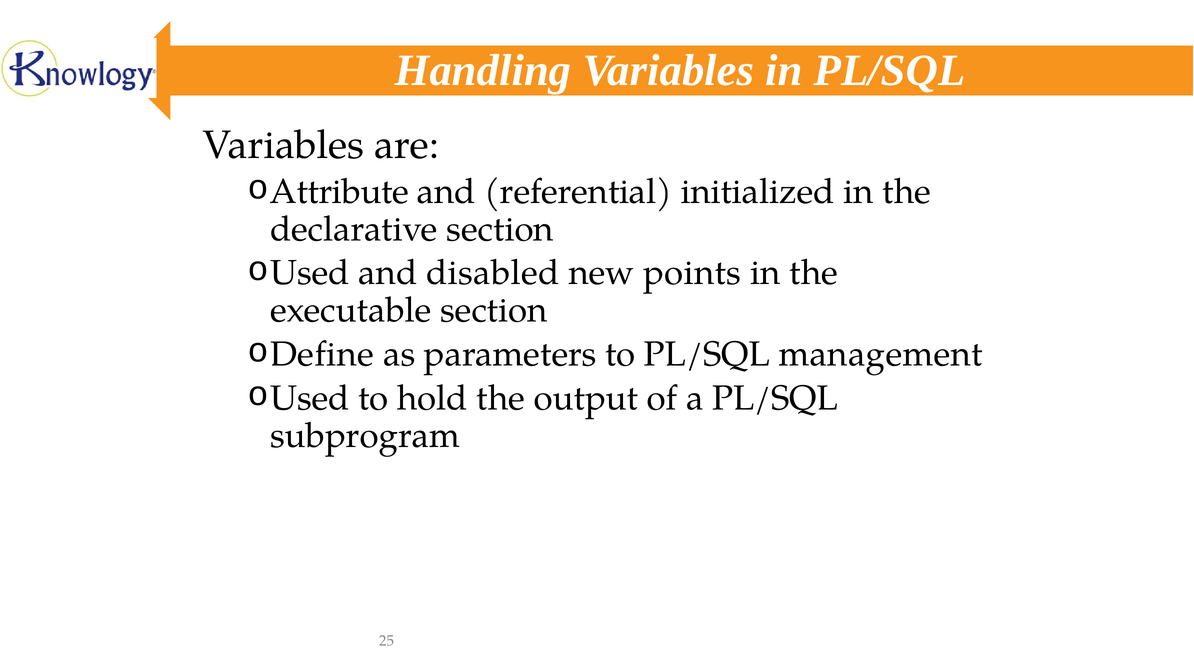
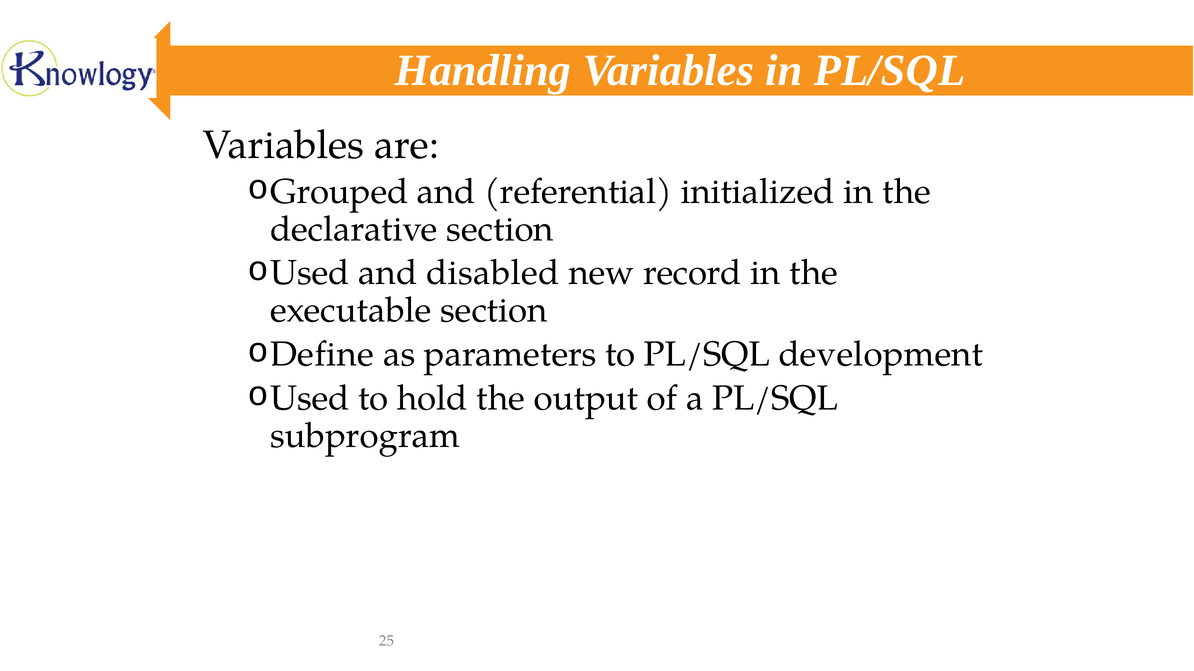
Attribute: Attribute -> Grouped
points: points -> record
management: management -> development
